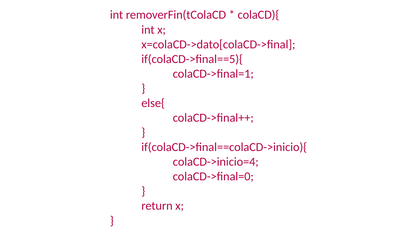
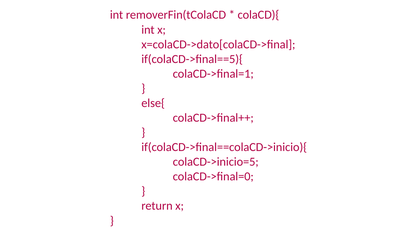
colaCD->inicio=4: colaCD->inicio=4 -> colaCD->inicio=5
